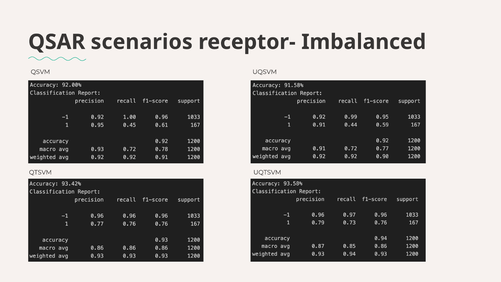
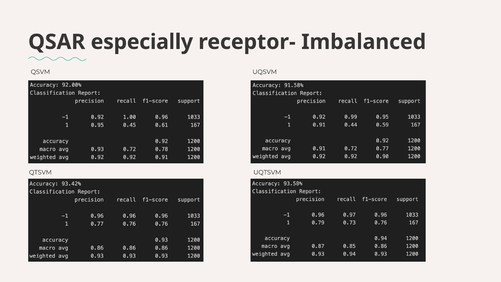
scenarios: scenarios -> especially
